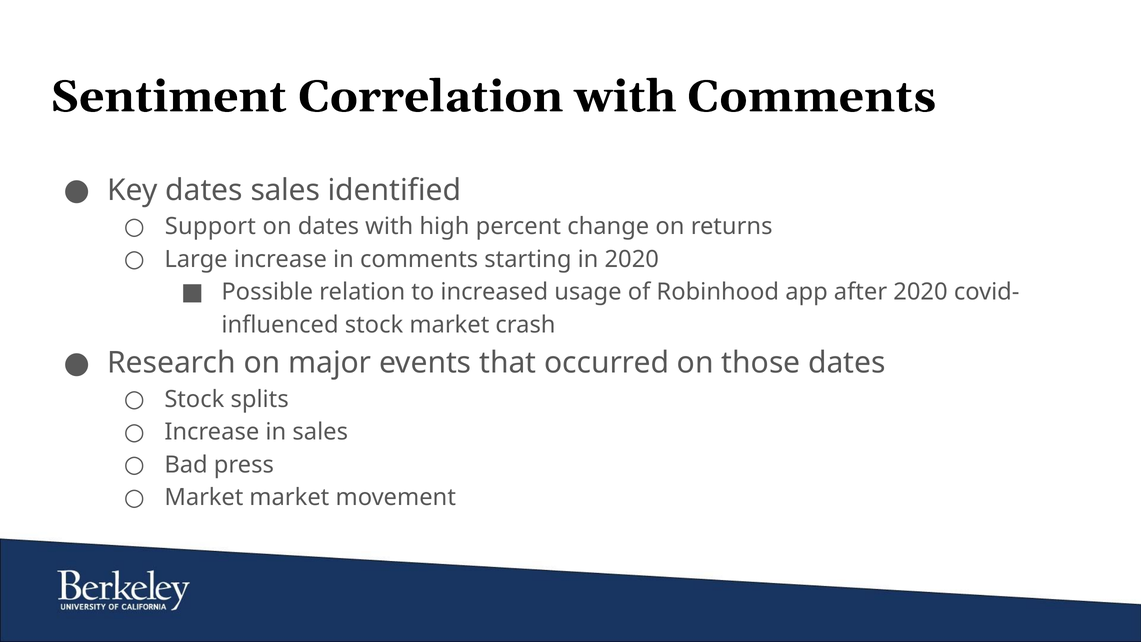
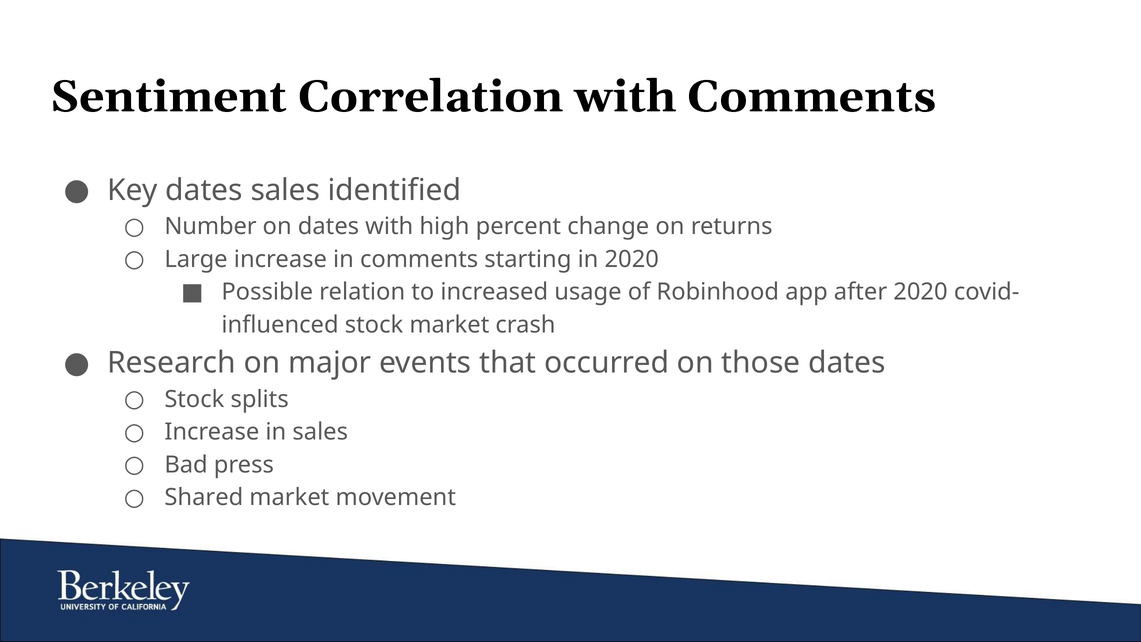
Support: Support -> Number
Market at (204, 497): Market -> Shared
